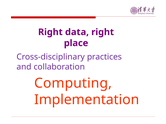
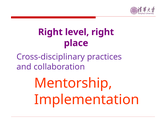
data: data -> level
Computing: Computing -> Mentorship
